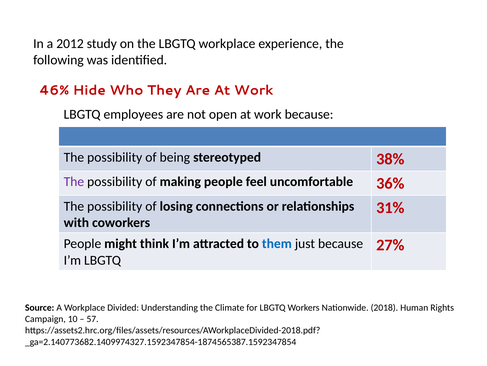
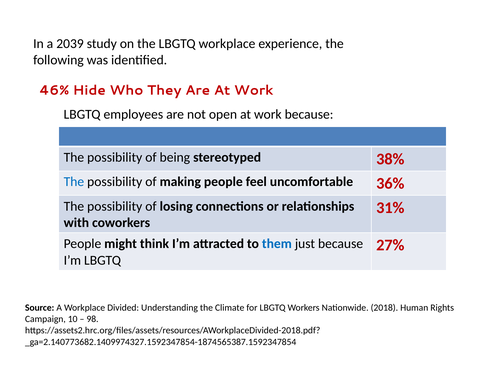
2012: 2012 -> 2039
The at (74, 181) colour: purple -> blue
57: 57 -> 98
